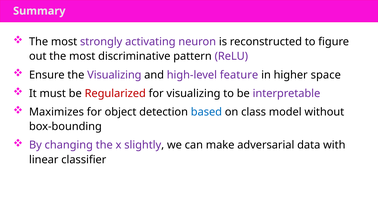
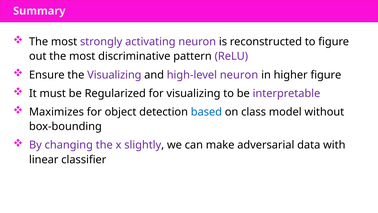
high-level feature: feature -> neuron
higher space: space -> figure
Regularized colour: red -> black
